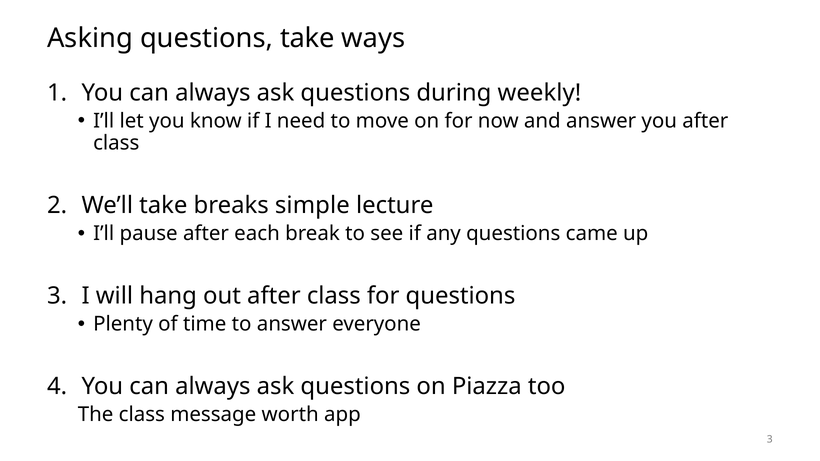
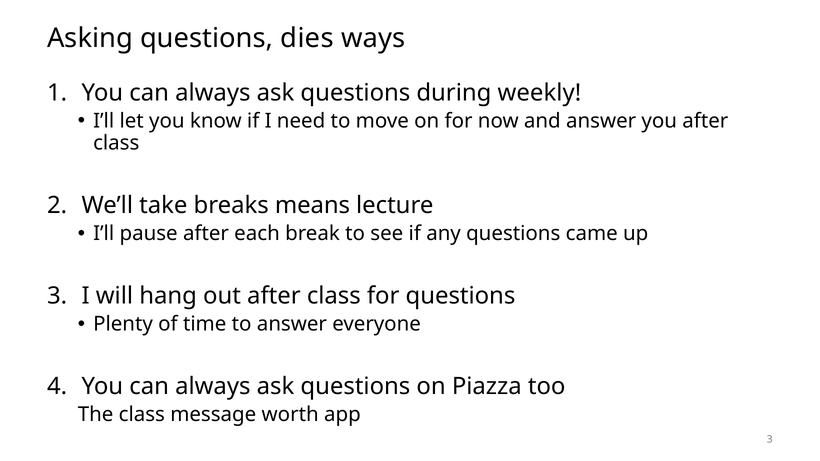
questions take: take -> dies
simple: simple -> means
